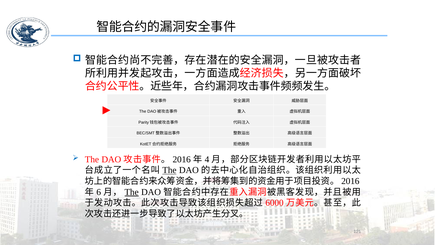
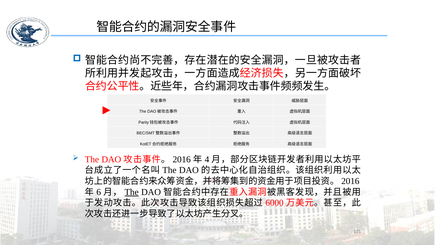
The at (169, 170) underline: present -> none
